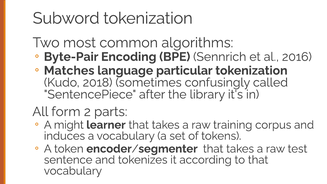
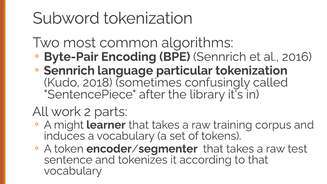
Matches at (69, 71): Matches -> Sennrich
form: form -> work
